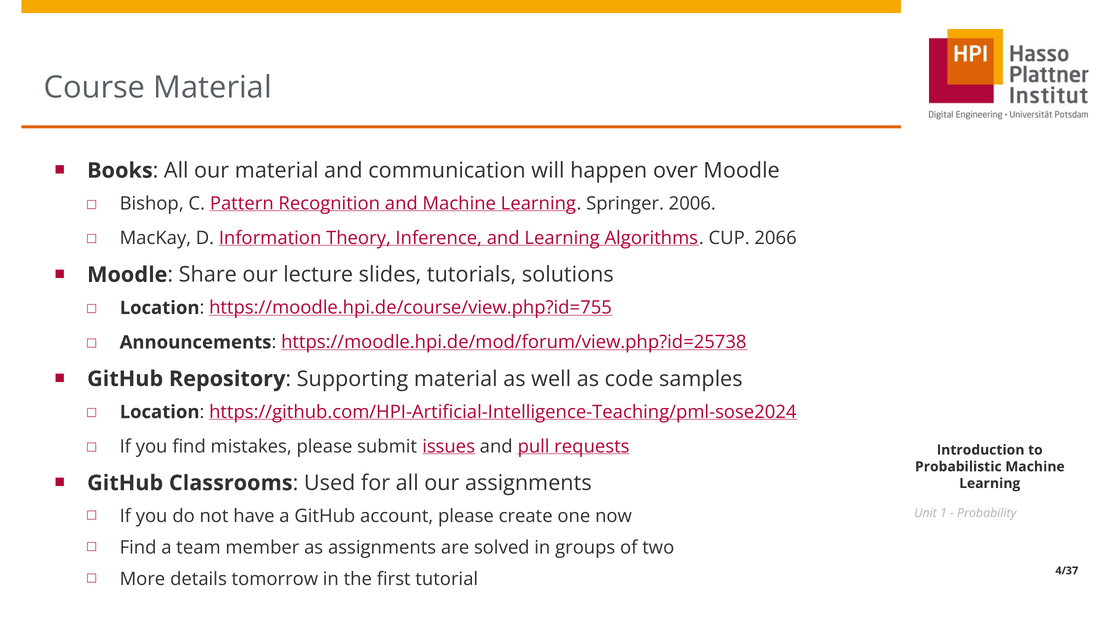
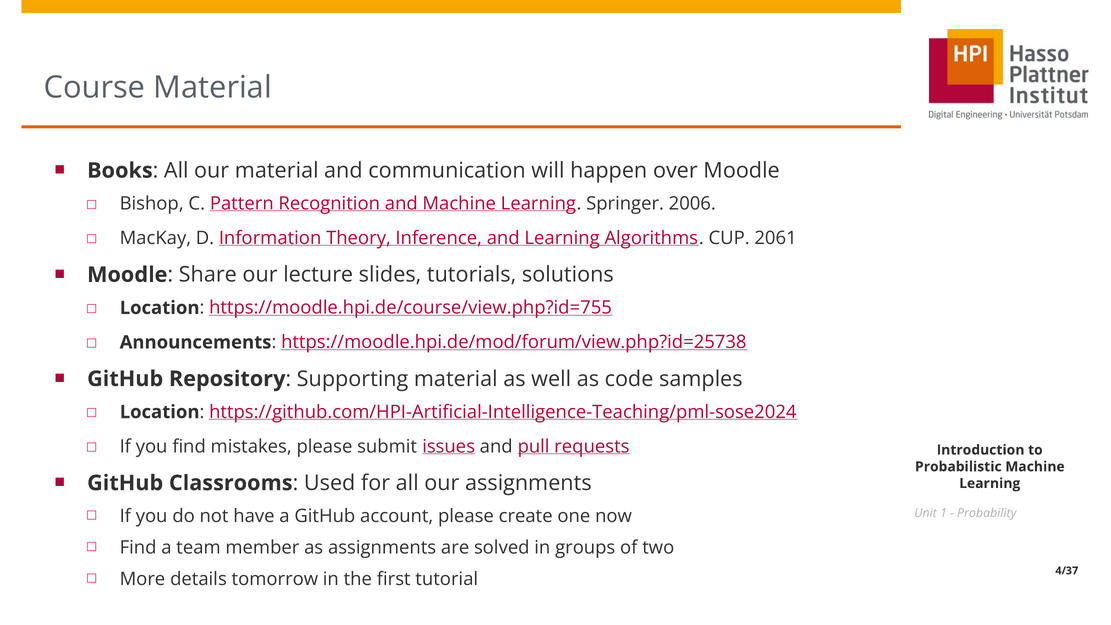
2066: 2066 -> 2061
